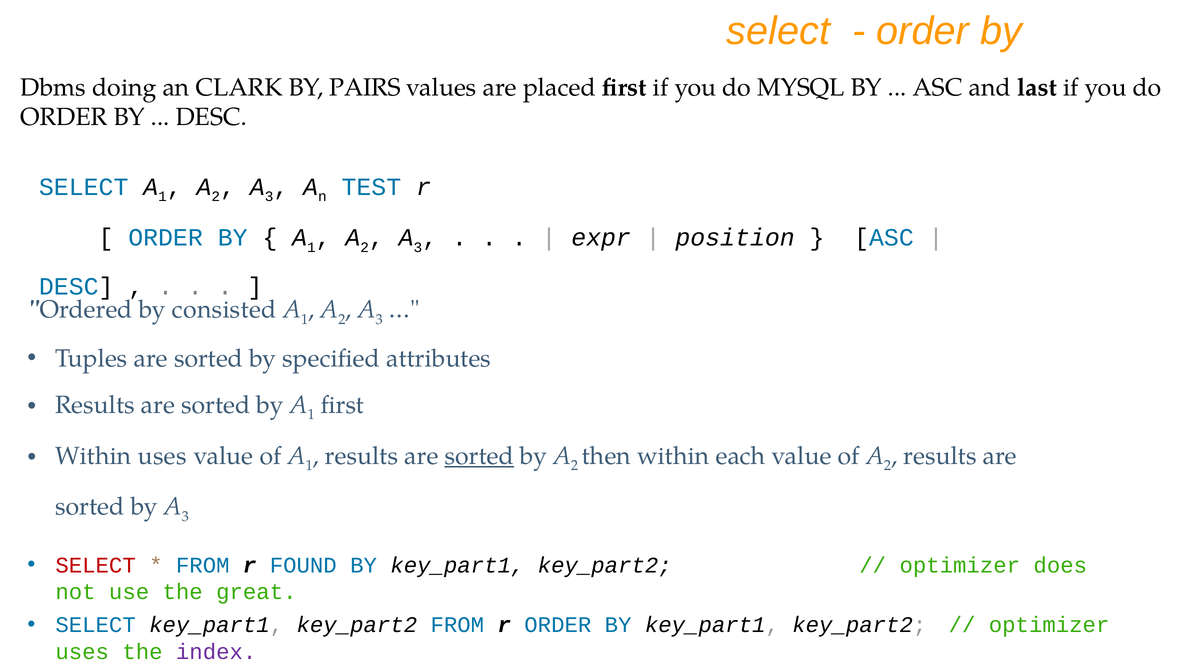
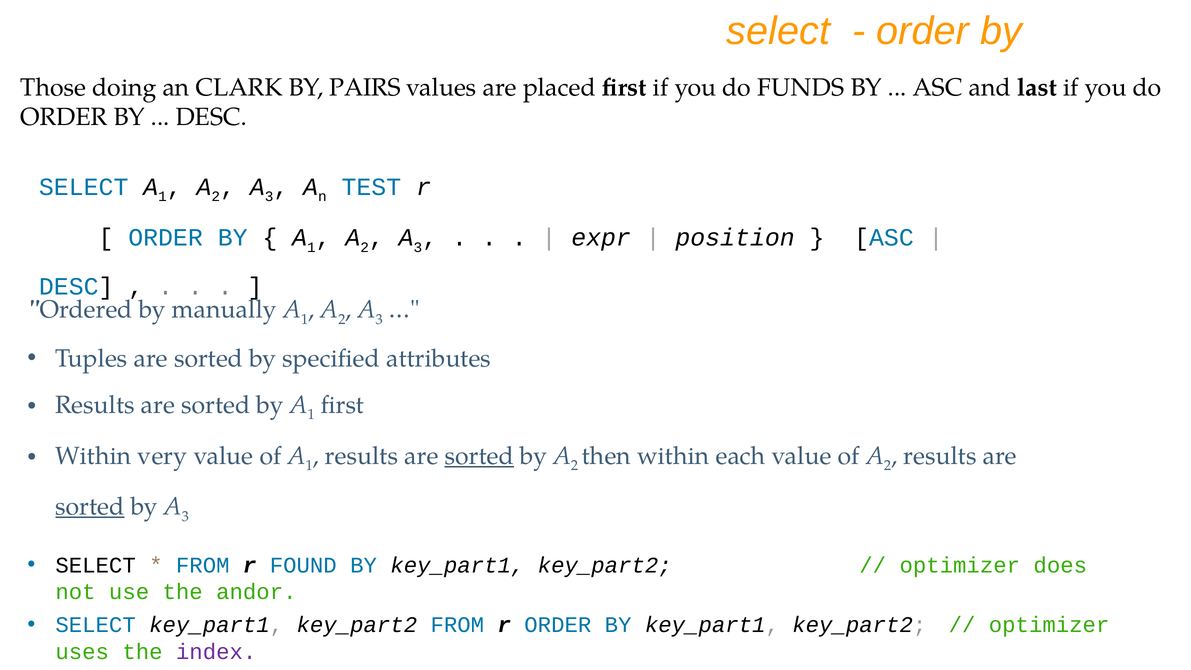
Dbms: Dbms -> Those
MYSQL: MYSQL -> FUNDS
consisted: consisted -> manually
Within uses: uses -> very
sorted at (90, 507) underline: none -> present
SELECT at (96, 565) colour: red -> black
great: great -> andor
